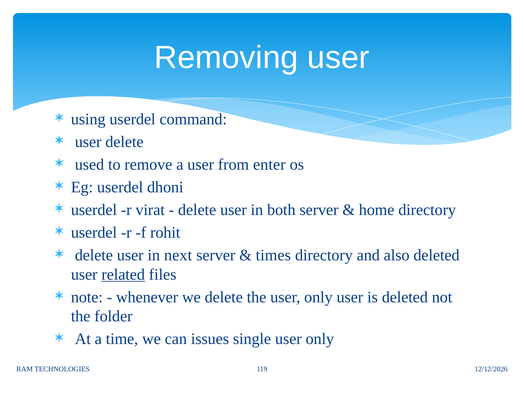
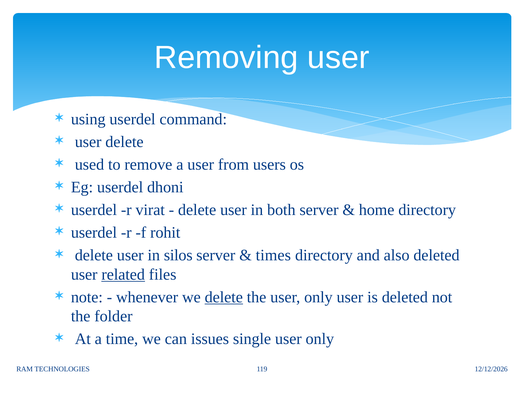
enter: enter -> users
next: next -> silos
delete at (224, 297) underline: none -> present
